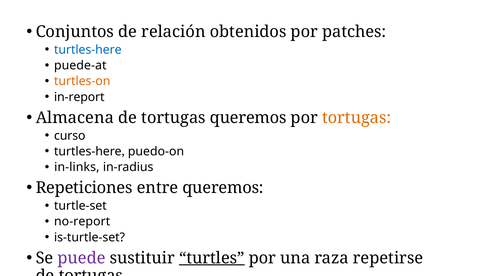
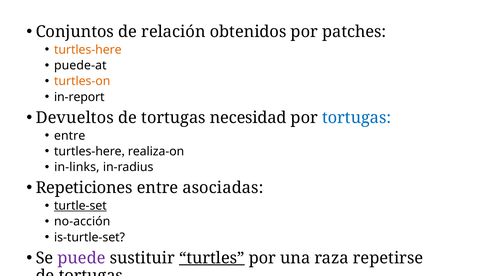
turtles-here at (88, 50) colour: blue -> orange
Almacena: Almacena -> Devueltos
tortugas queremos: queremos -> necesidad
tortugas at (357, 117) colour: orange -> blue
curso at (70, 135): curso -> entre
puedo-on: puedo-on -> realiza-on
entre queremos: queremos -> asociadas
turtle-set underline: none -> present
no-report: no-report -> no-acción
